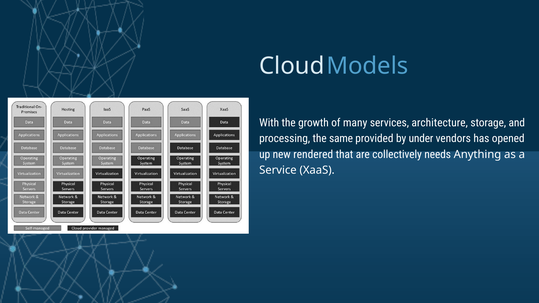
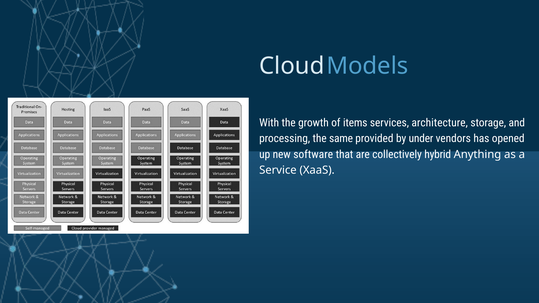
many: many -> items
rendered: rendered -> software
needs: needs -> hybrid
